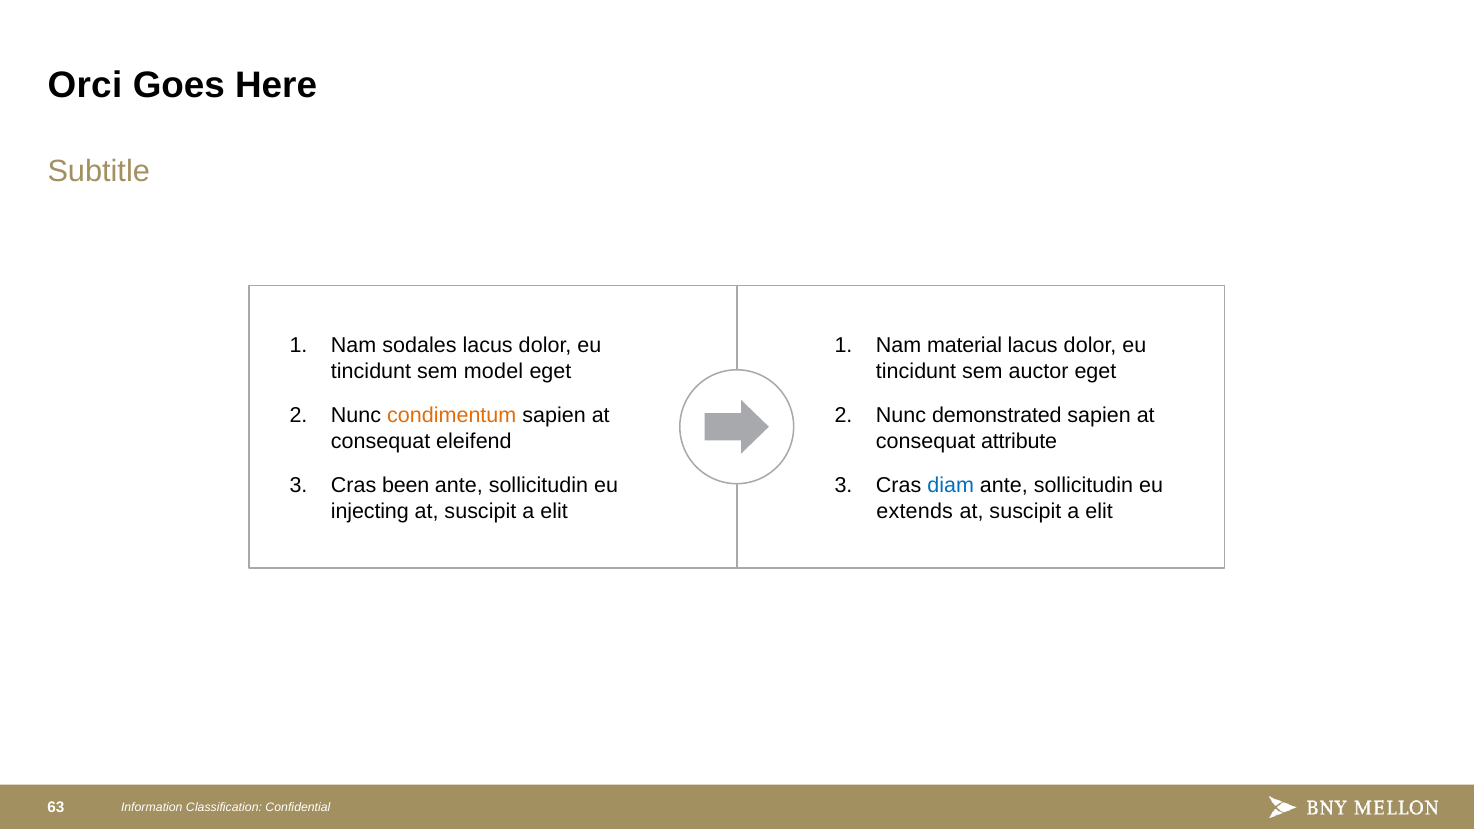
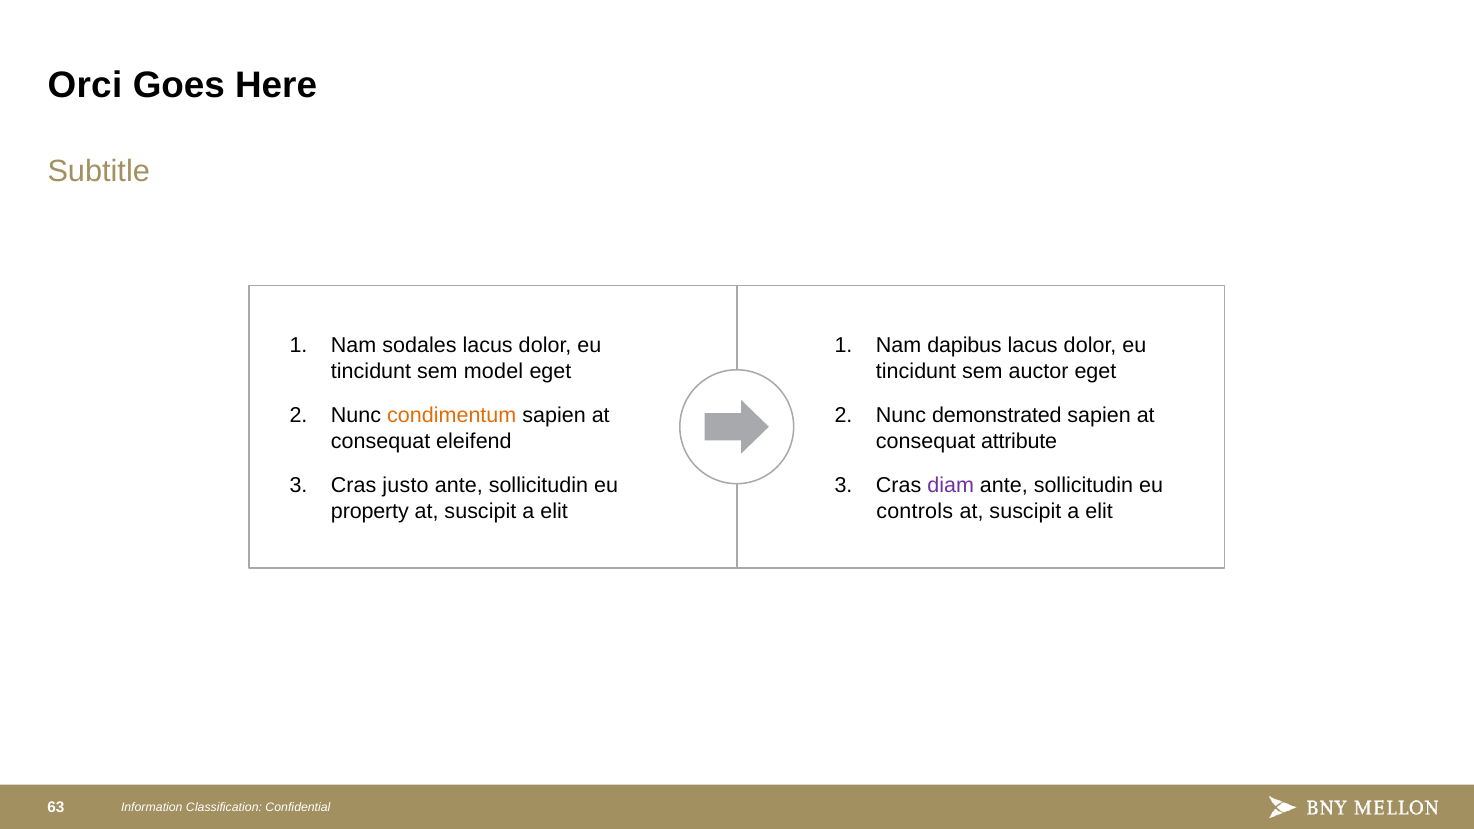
material: material -> dapibus
been: been -> justo
diam colour: blue -> purple
injecting: injecting -> property
extends: extends -> controls
